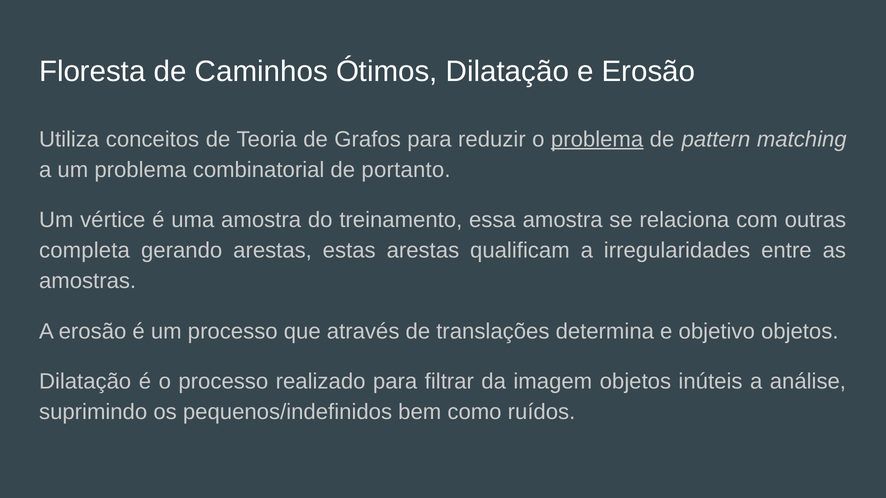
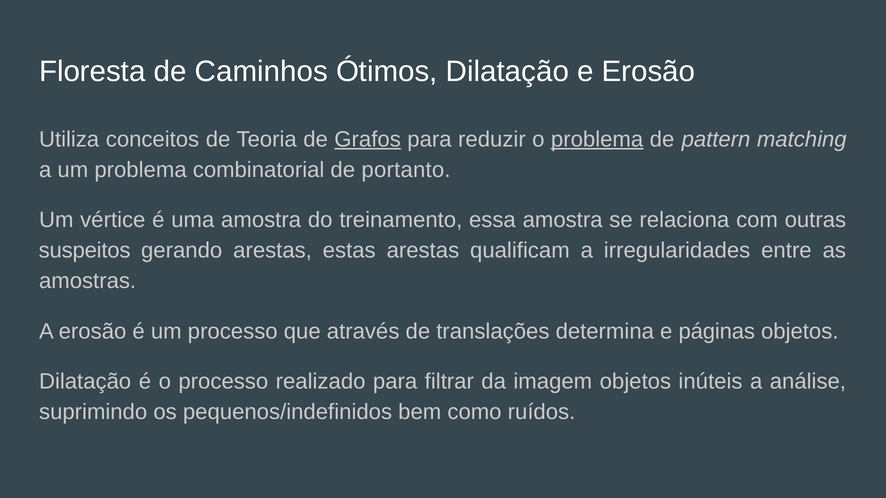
Grafos underline: none -> present
completa: completa -> suspeitos
objetivo: objetivo -> páginas
